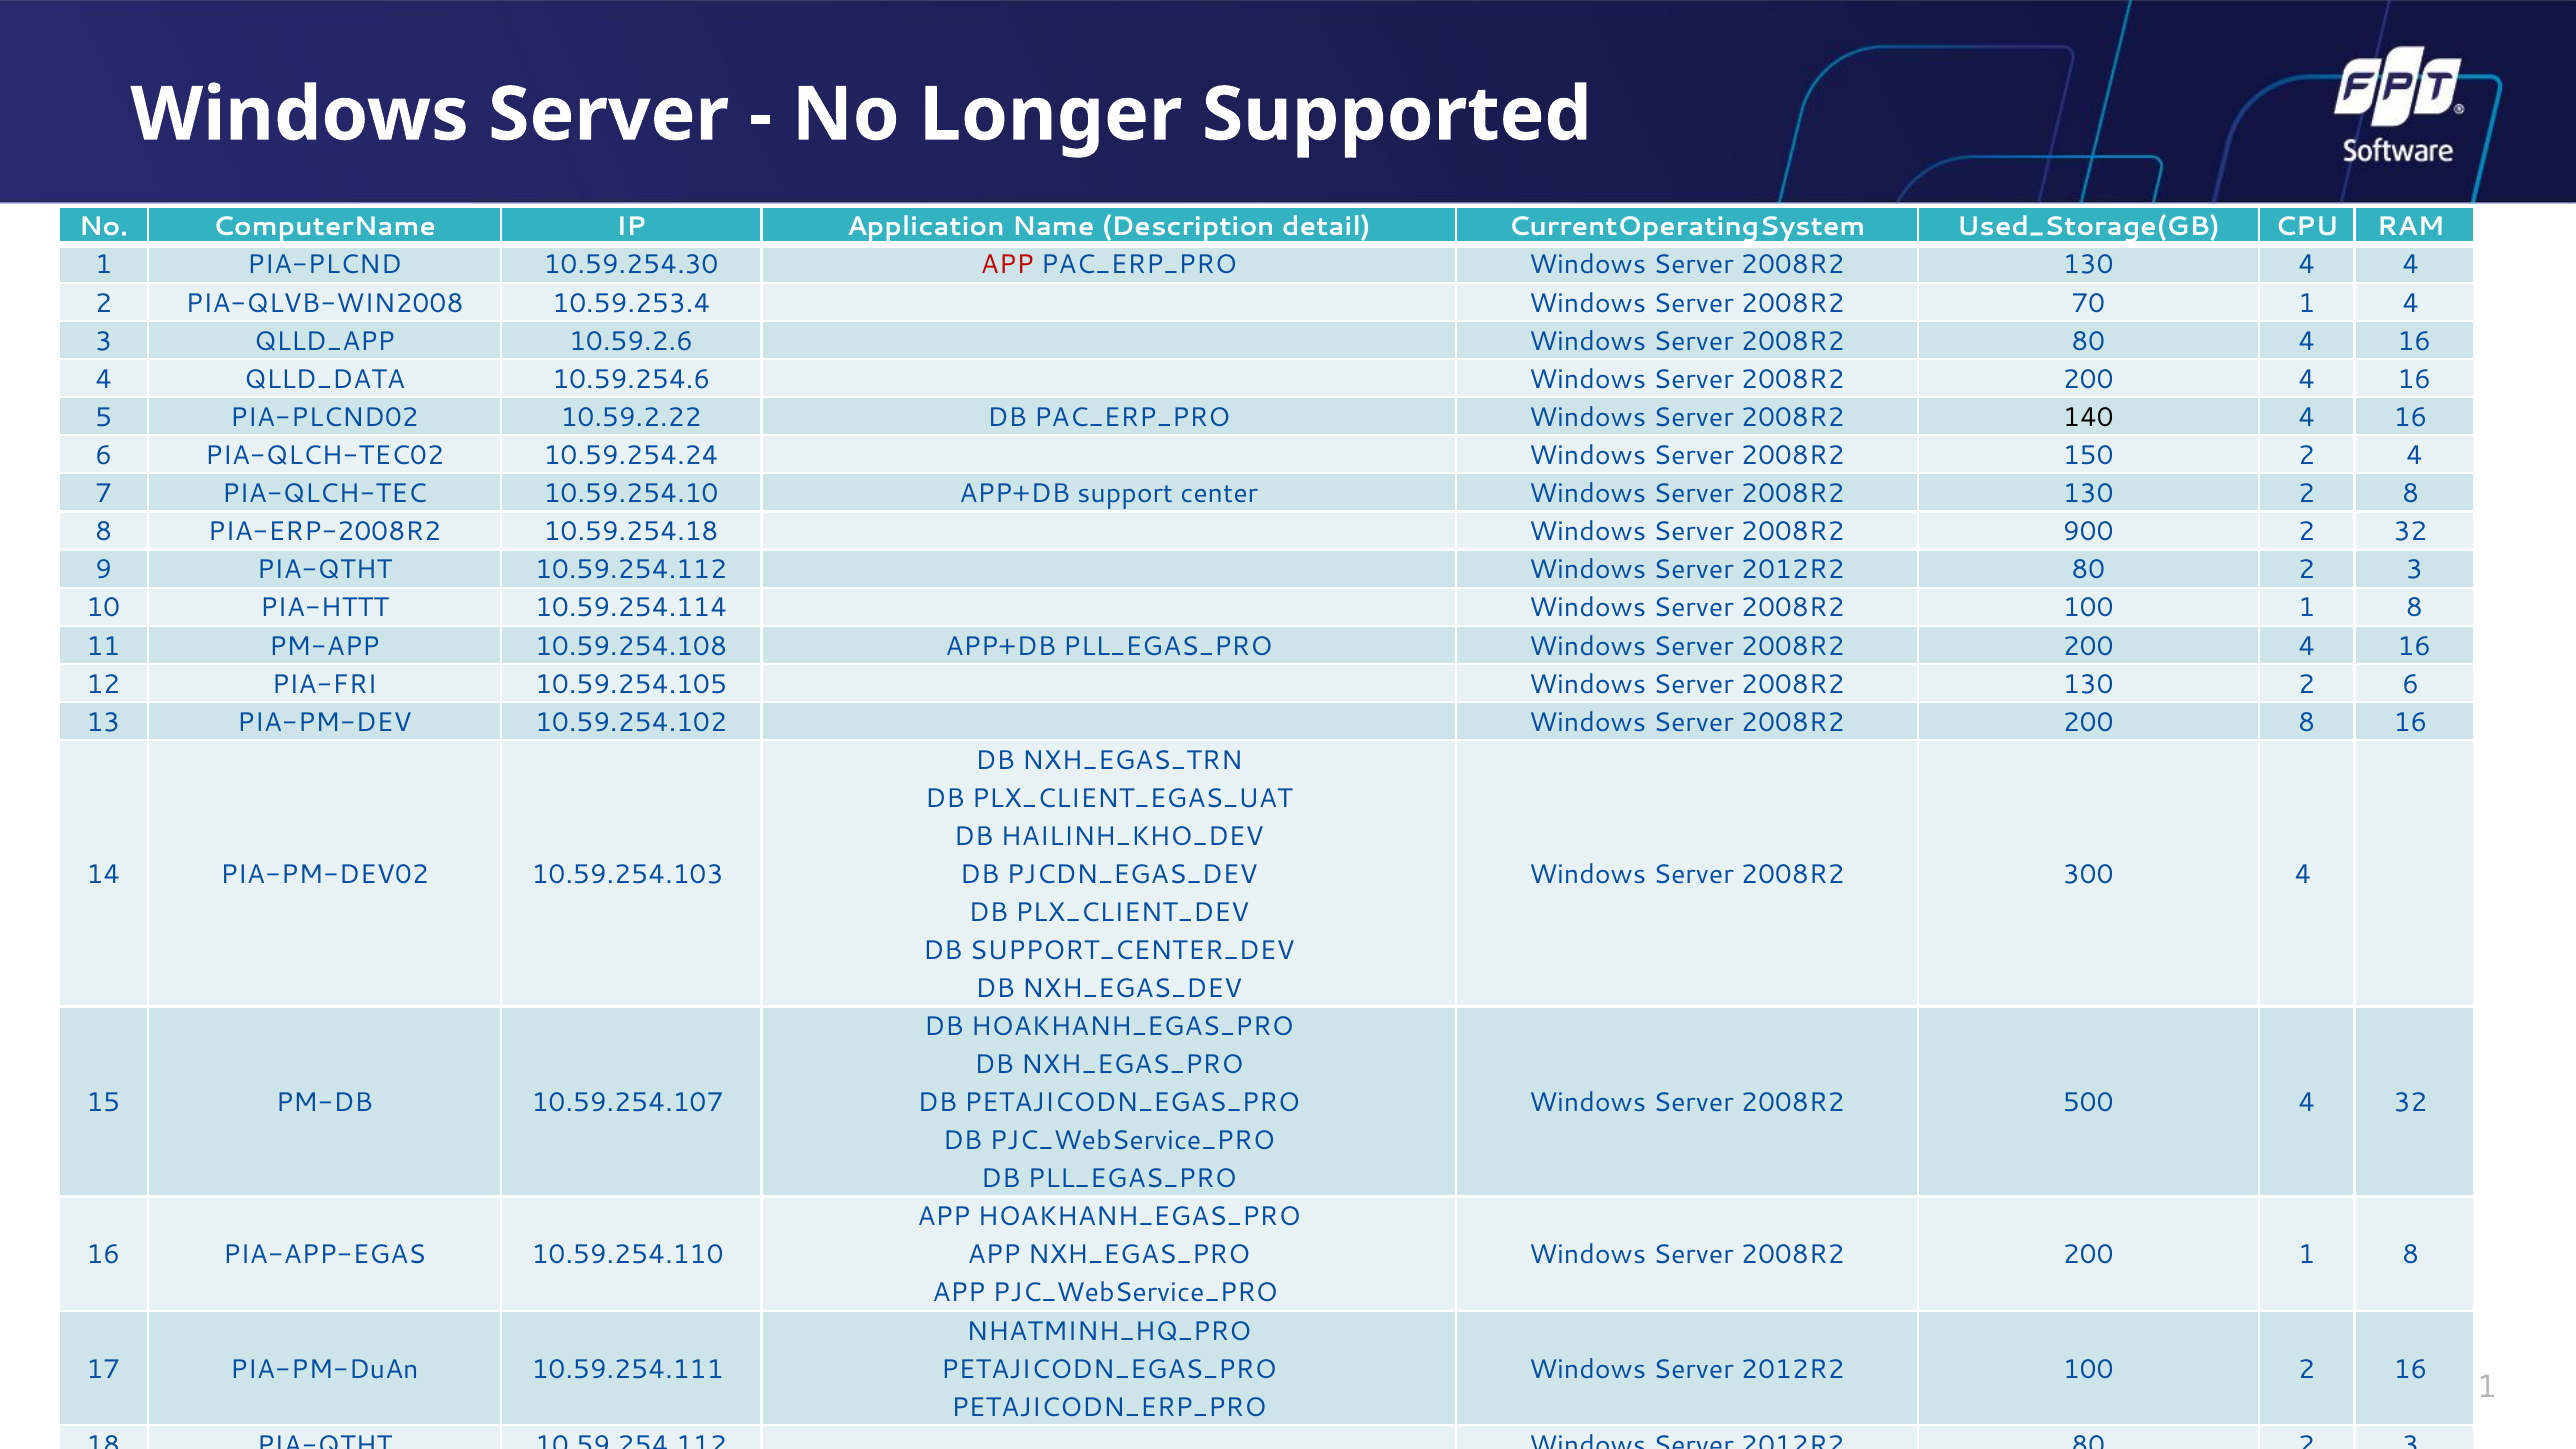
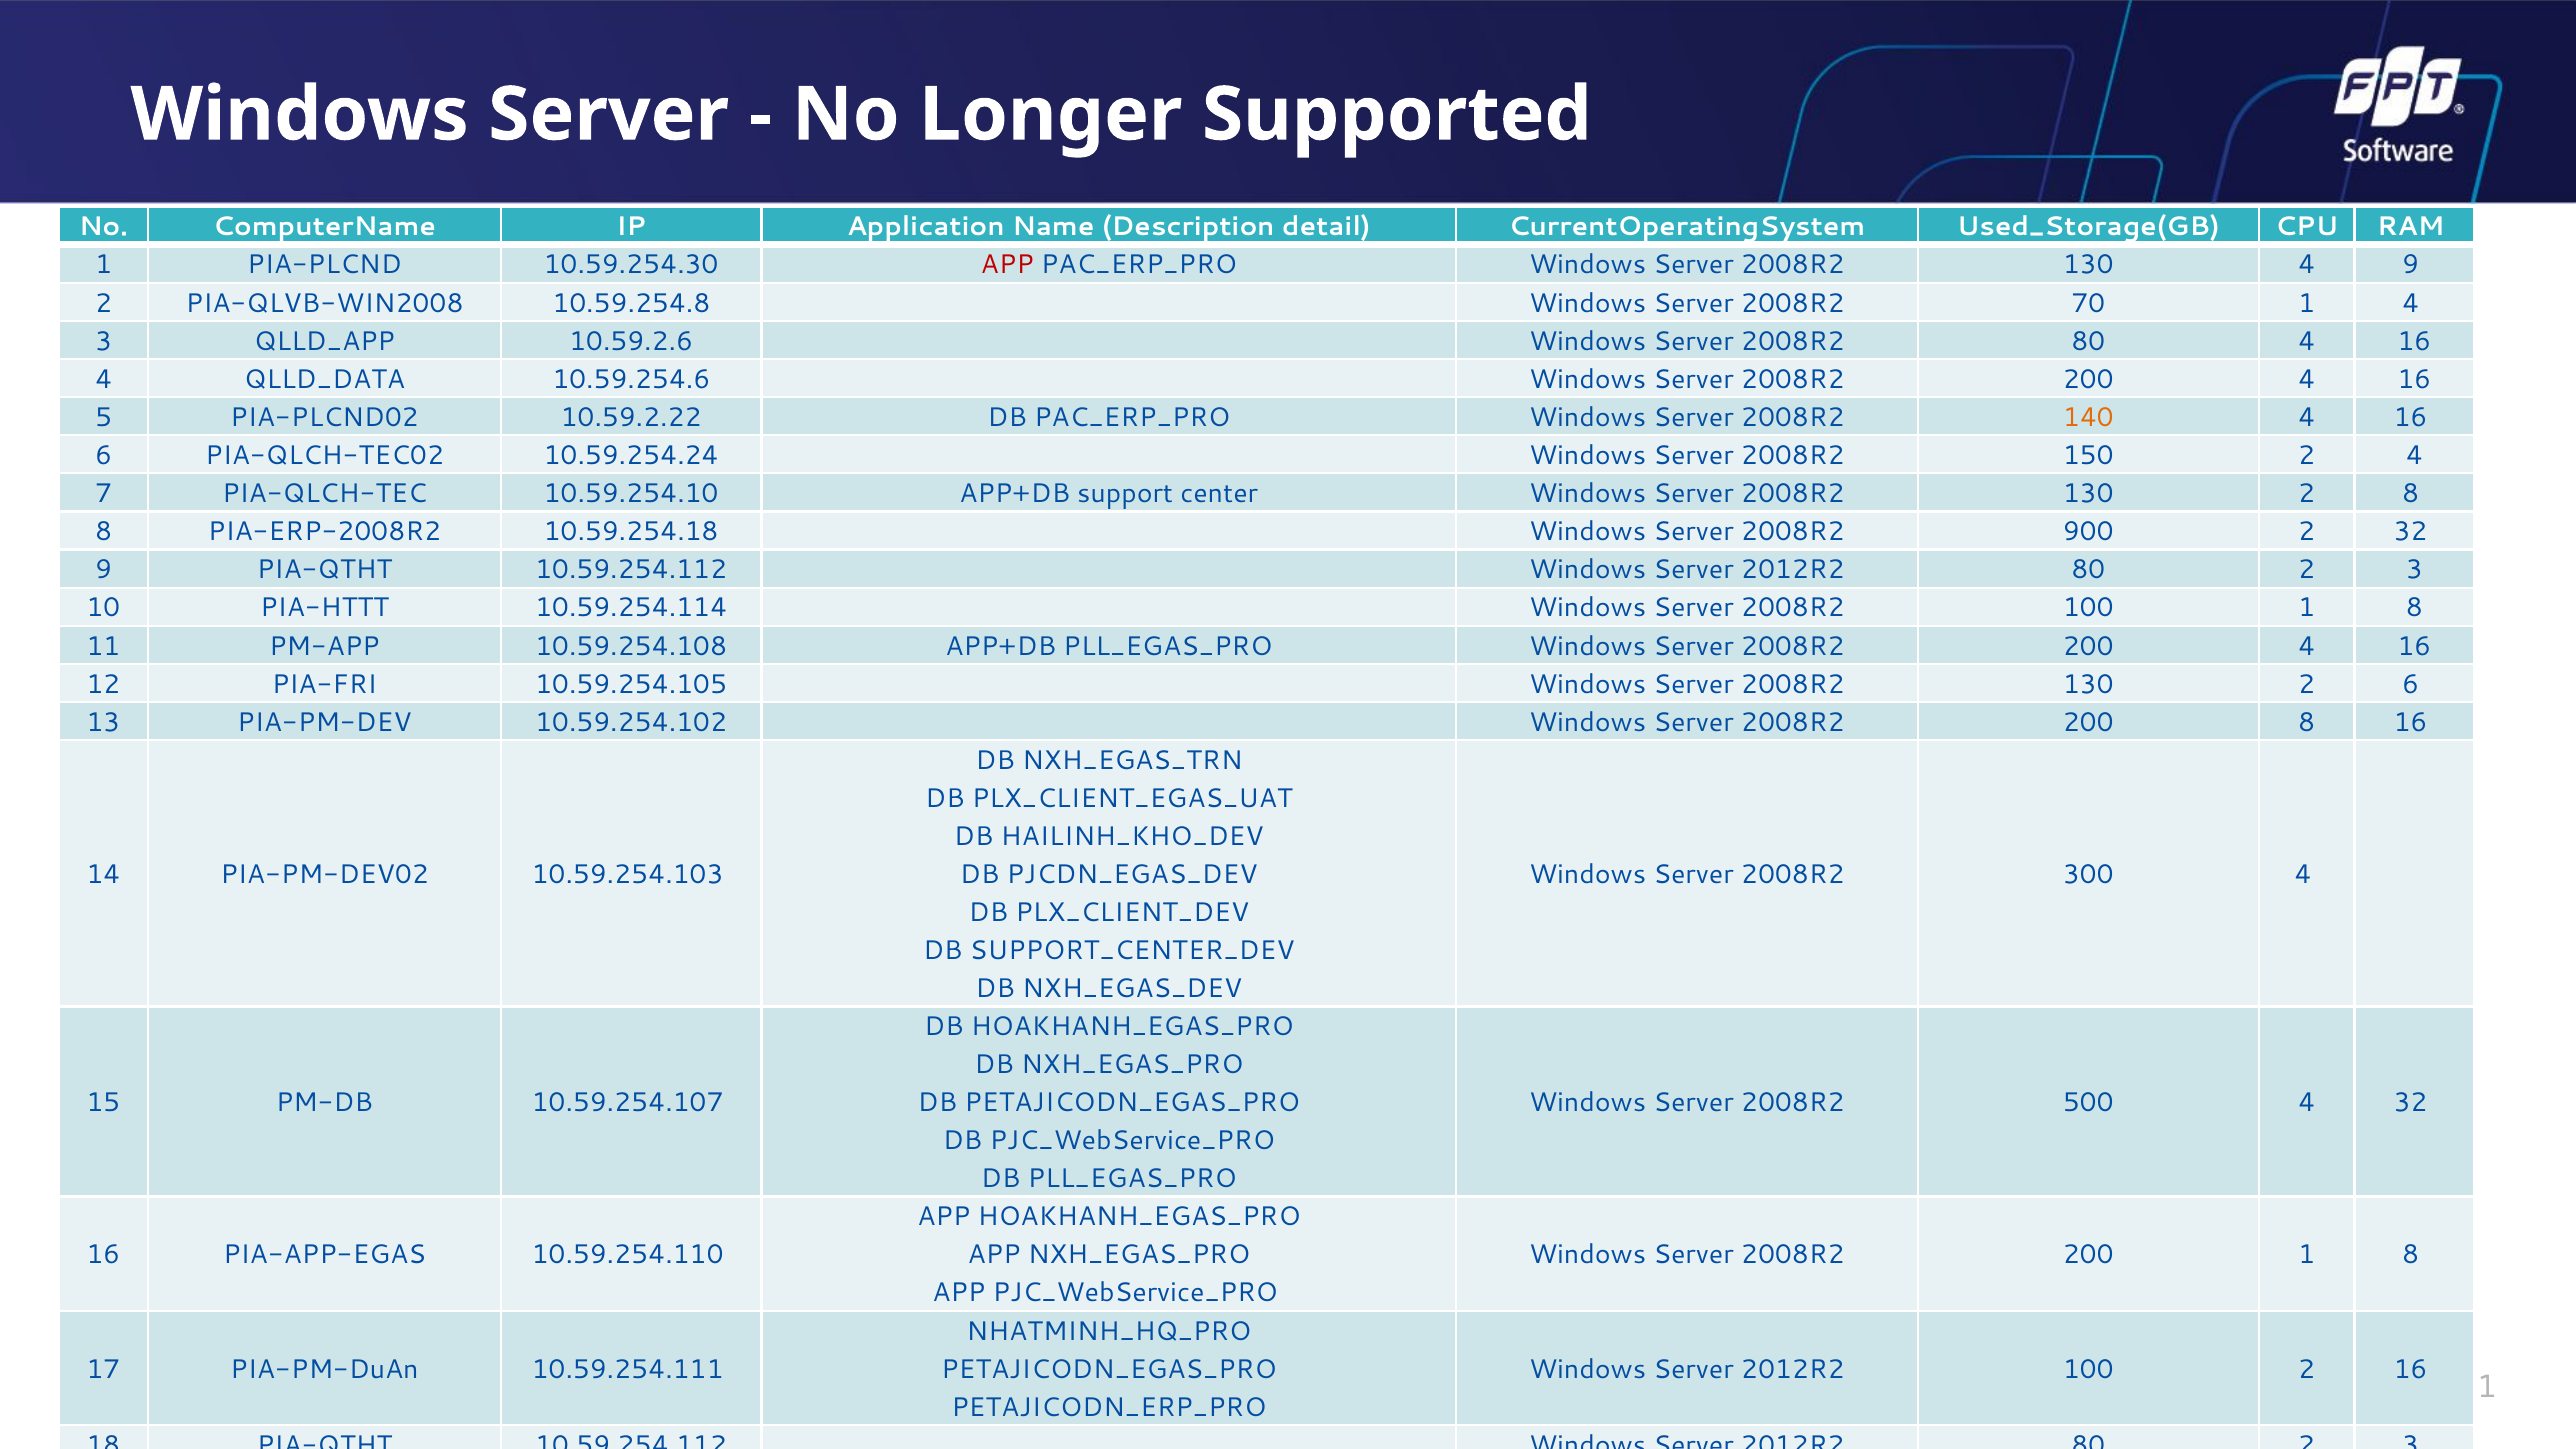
4 4: 4 -> 9
10.59.253.4: 10.59.253.4 -> 10.59.254.8
140 colour: black -> orange
